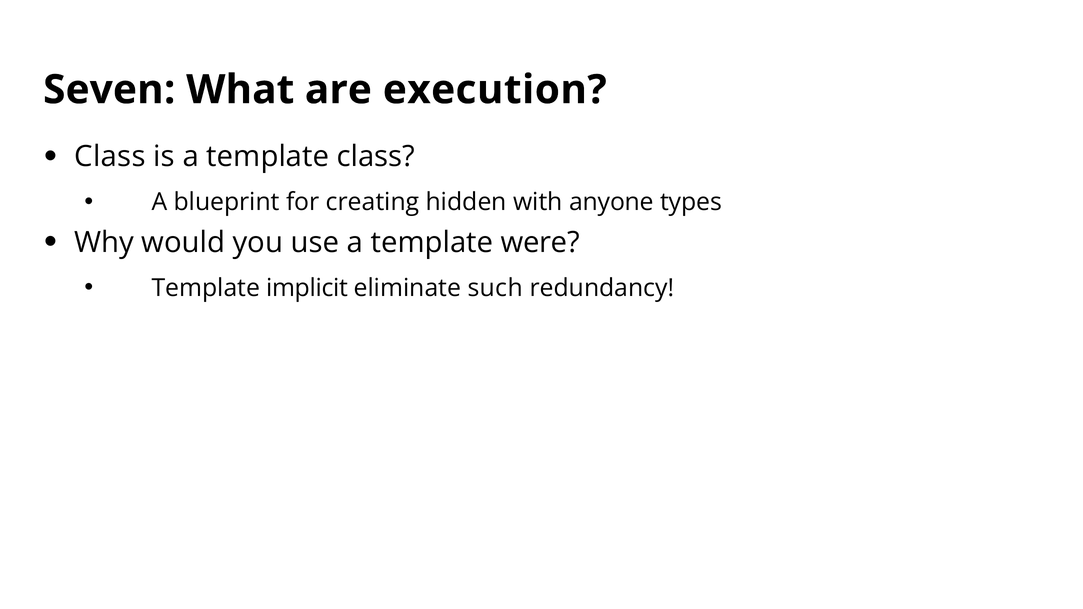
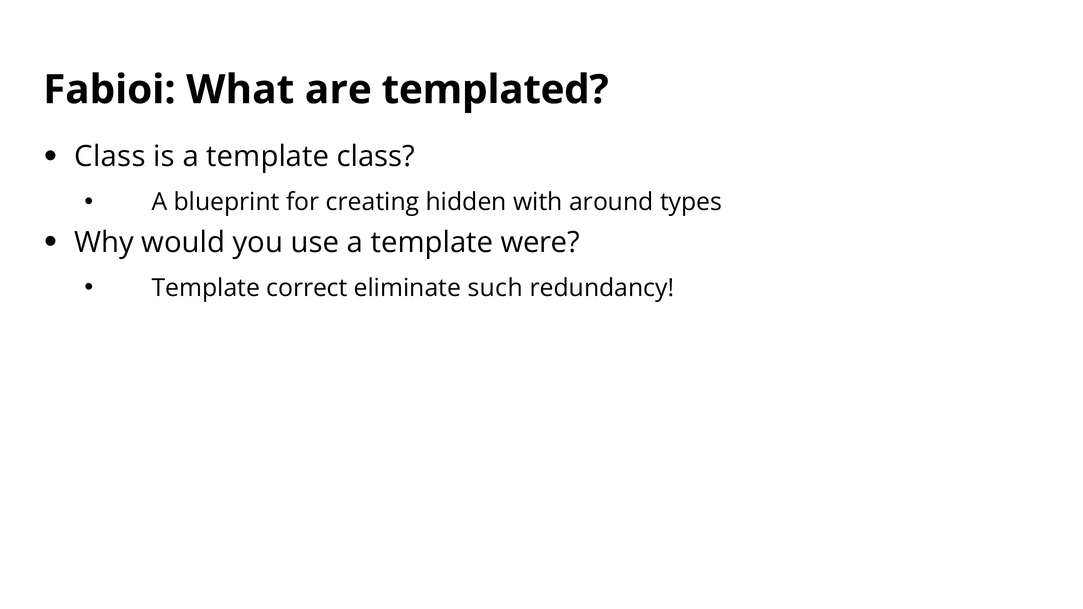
Seven: Seven -> Fabioi
execution: execution -> templated
anyone: anyone -> around
implicit: implicit -> correct
